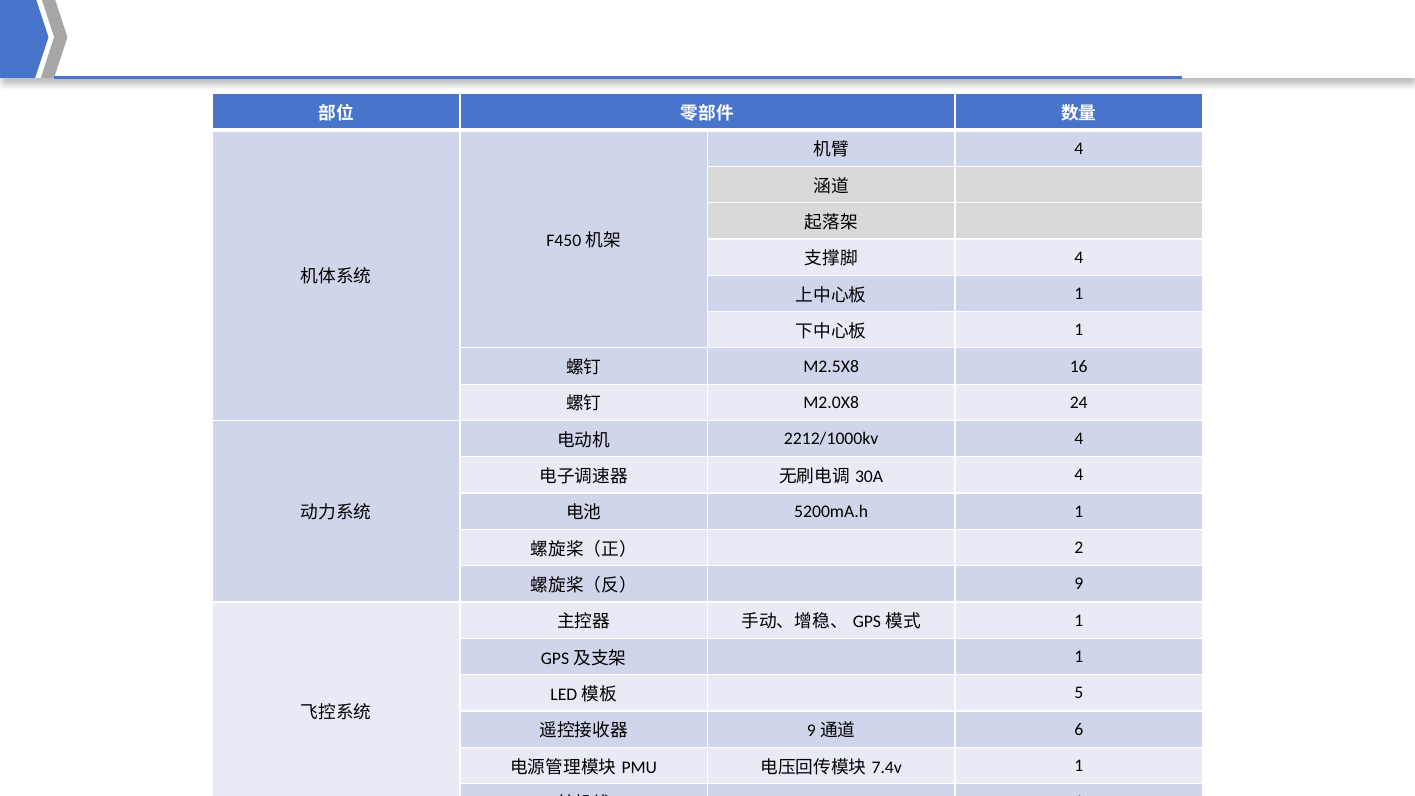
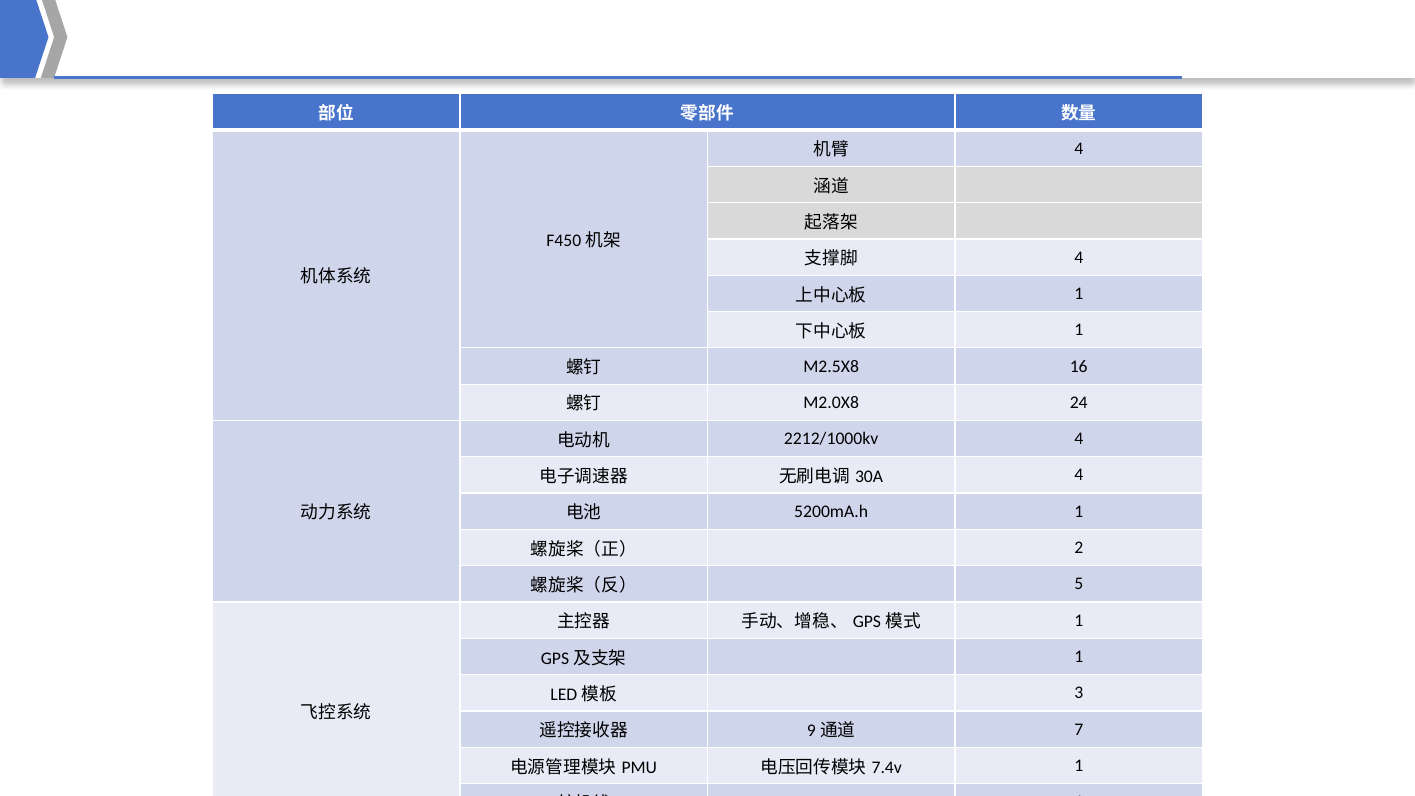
9: 9 -> 5
5: 5 -> 3
6: 6 -> 7
